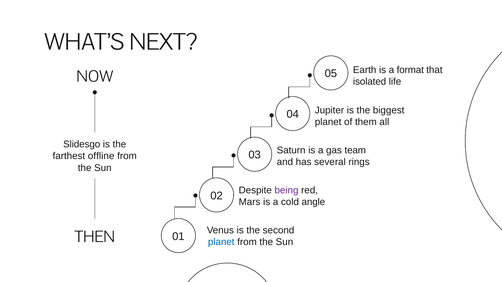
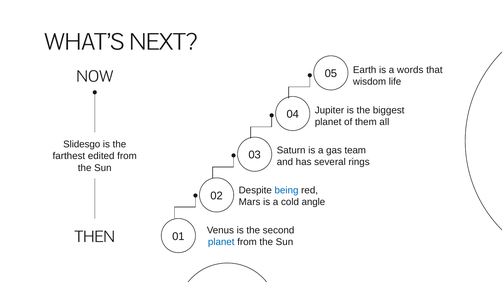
format: format -> words
isolated: isolated -> wisdom
offline: offline -> edited
being colour: purple -> blue
